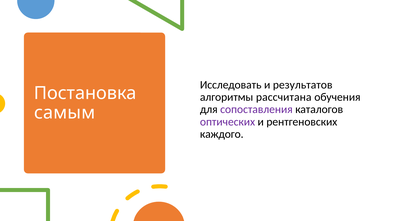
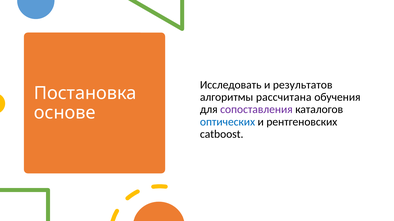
самым: самым -> основе
оптических colour: purple -> blue
каждого: каждого -> catboost
